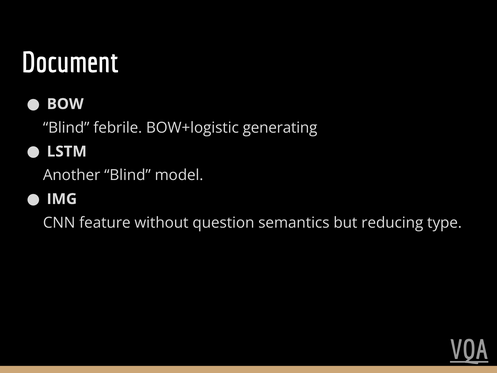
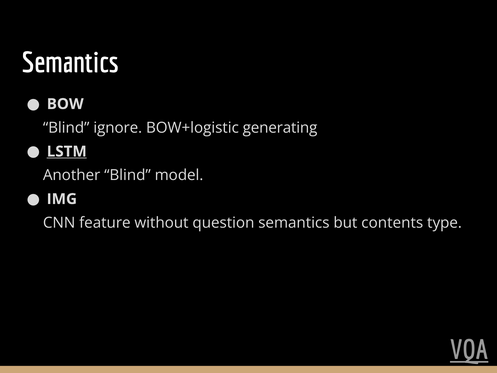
Document at (70, 63): Document -> Semantics
febrile: febrile -> ignore
LSTM underline: none -> present
reducing: reducing -> contents
